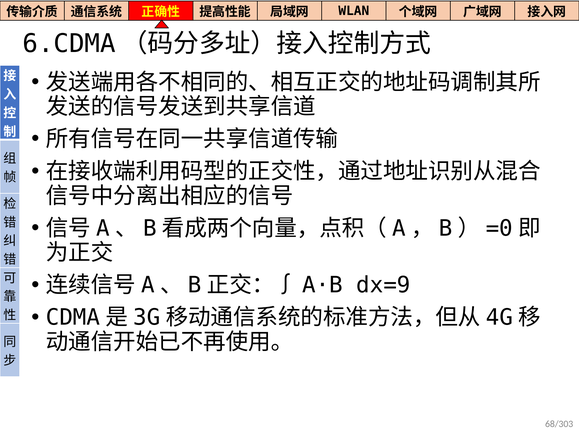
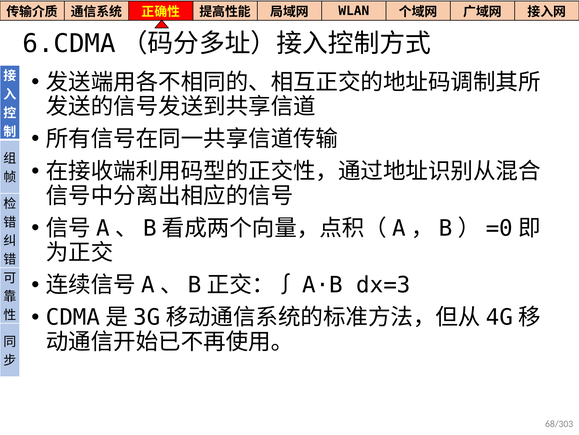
dx=9: dx=9 -> dx=3
